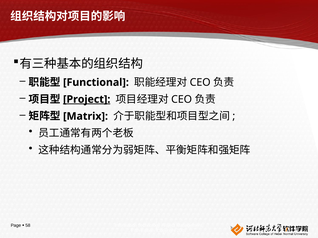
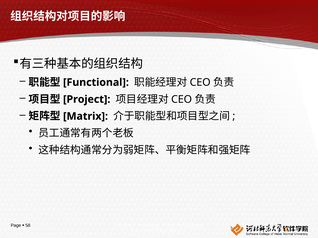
Project at (87, 100) underline: present -> none
